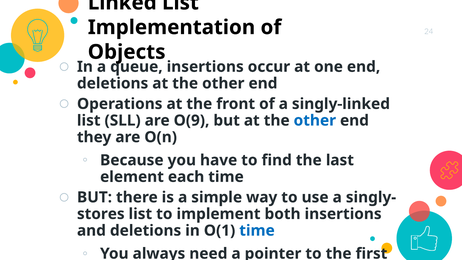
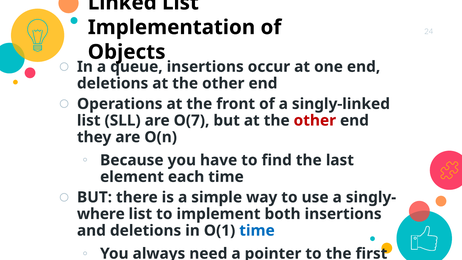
O(9: O(9 -> O(7
other at (315, 120) colour: blue -> red
stores: stores -> where
